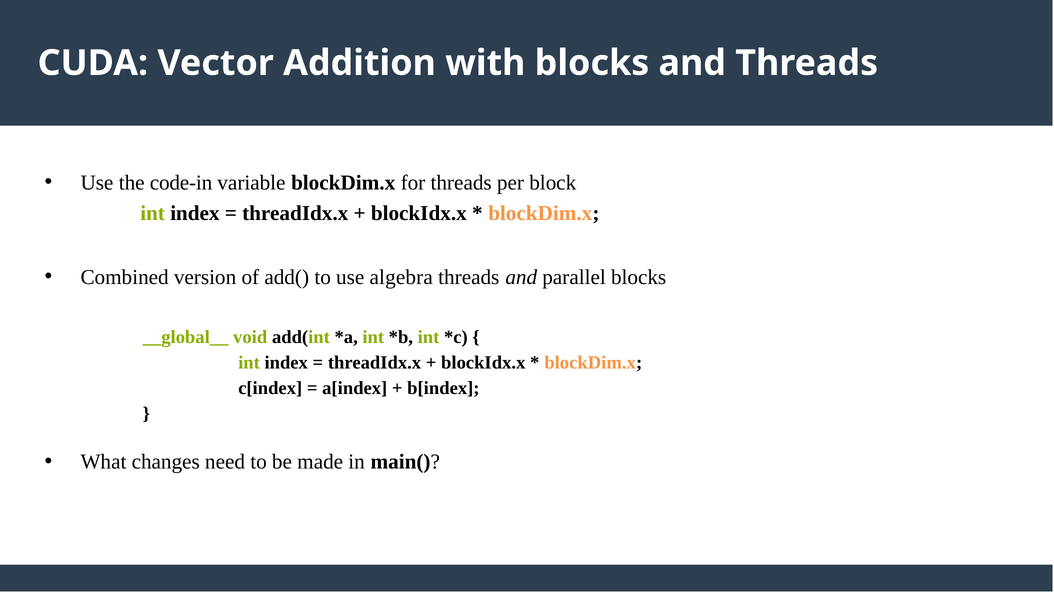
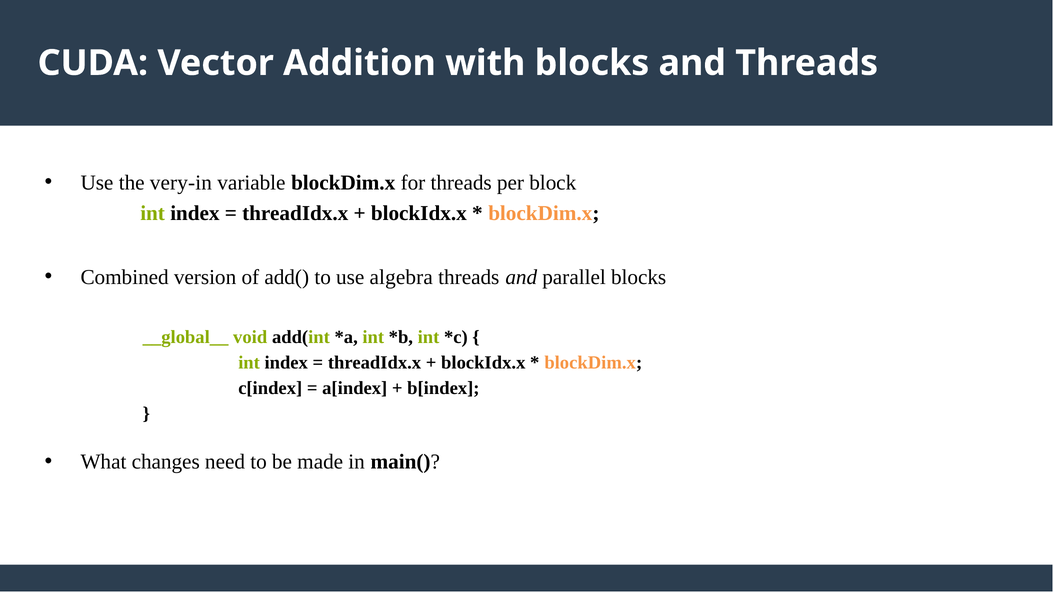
code-in: code-in -> very-in
